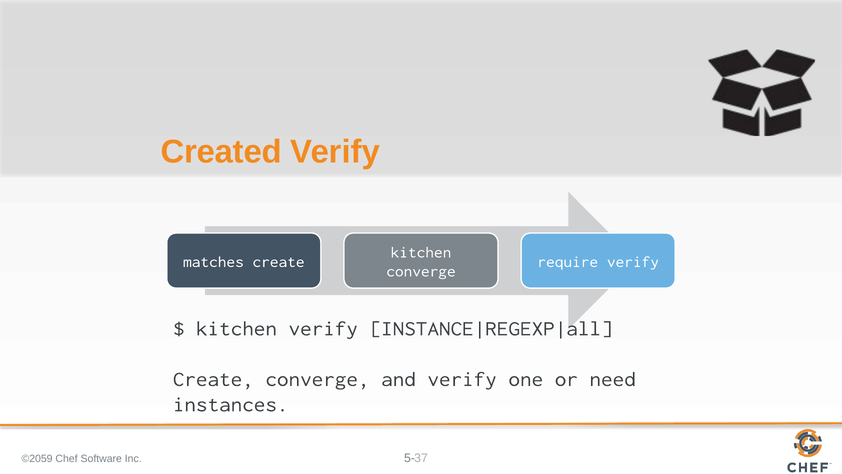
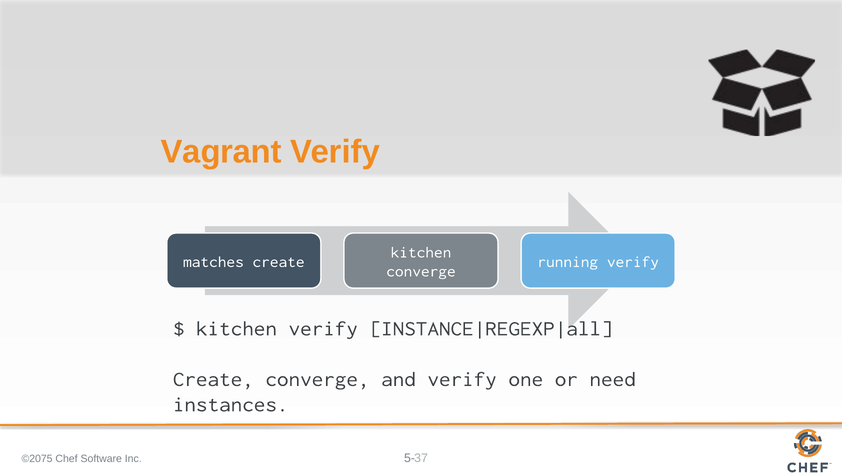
Created: Created -> Vagrant
require: require -> running
©2059: ©2059 -> ©2075
